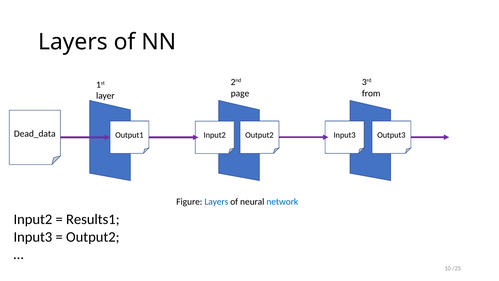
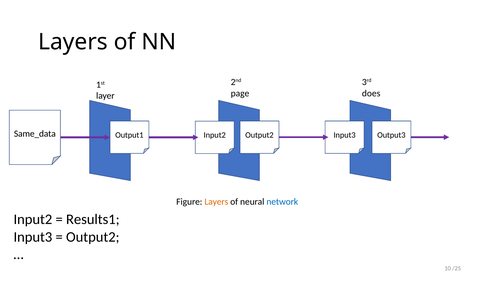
from: from -> does
Dead_data: Dead_data -> Same_data
Layers at (216, 202) colour: blue -> orange
